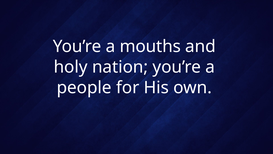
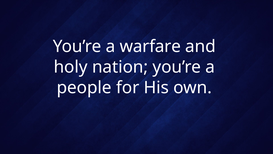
mouths: mouths -> warfare
